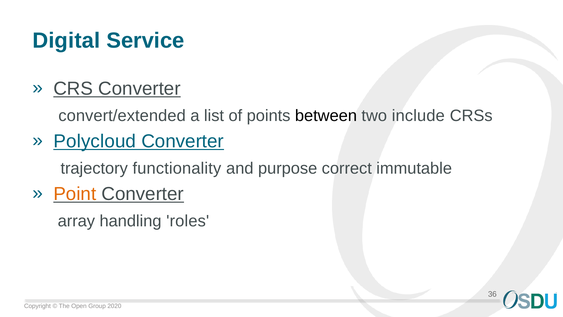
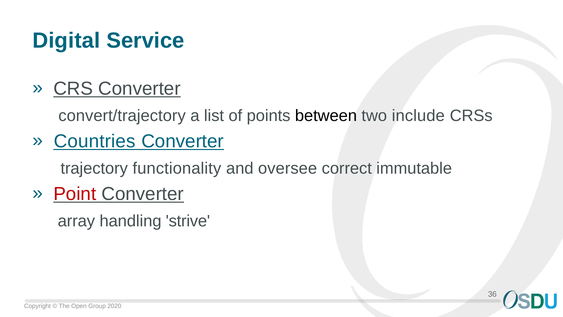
convert/extended: convert/extended -> convert/trajectory
Polycloud: Polycloud -> Countries
purpose: purpose -> oversee
Point colour: orange -> red
roles: roles -> strive
